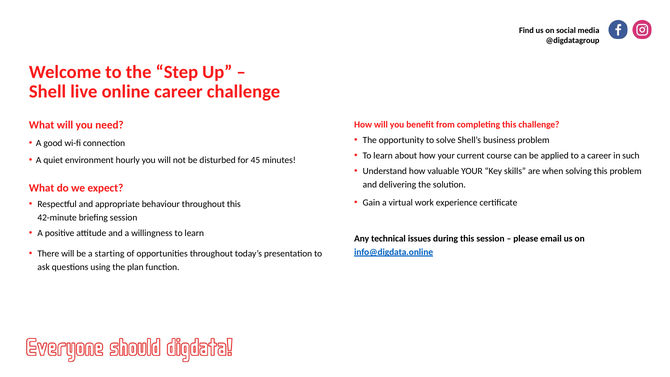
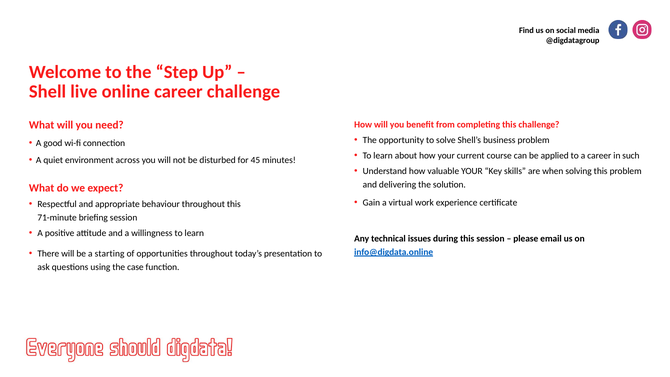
hourly: hourly -> across
42-minute: 42-minute -> 71-minute
plan: plan -> case
